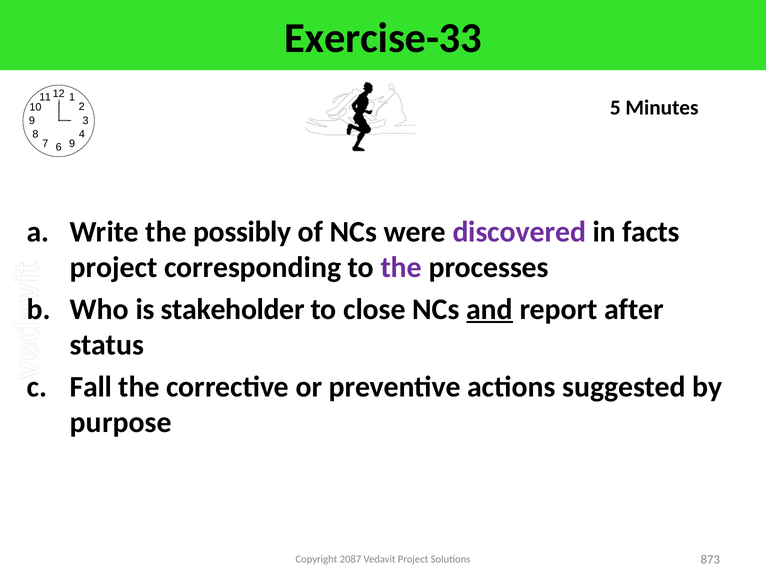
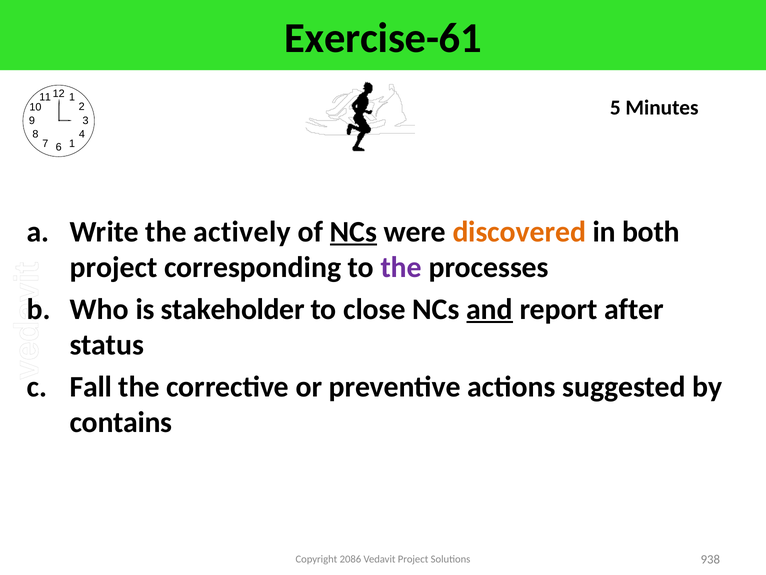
Exercise-33: Exercise-33 -> Exercise-61
9 at (72, 144): 9 -> 1
possibly: possibly -> actively
NCs at (354, 231) underline: none -> present
discovered colour: purple -> orange
facts: facts -> both
purpose: purpose -> contains
2087: 2087 -> 2086
873: 873 -> 938
